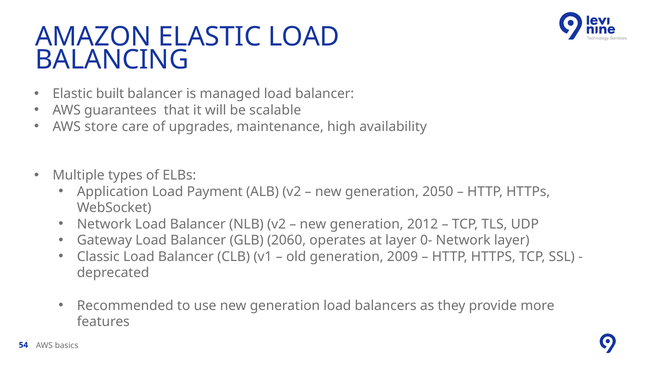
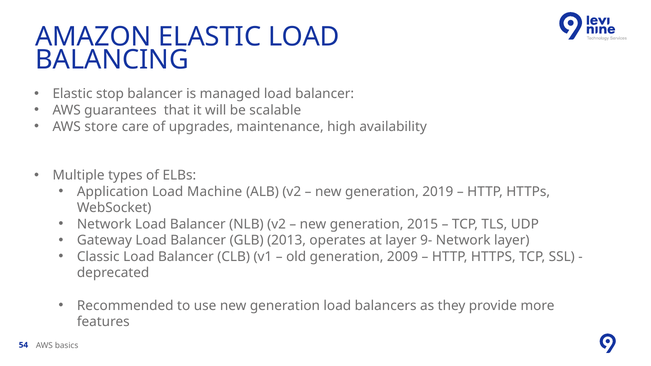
built: built -> stop
Payment: Payment -> Machine
2050: 2050 -> 2019
2012: 2012 -> 2015
2060: 2060 -> 2013
0-: 0- -> 9-
